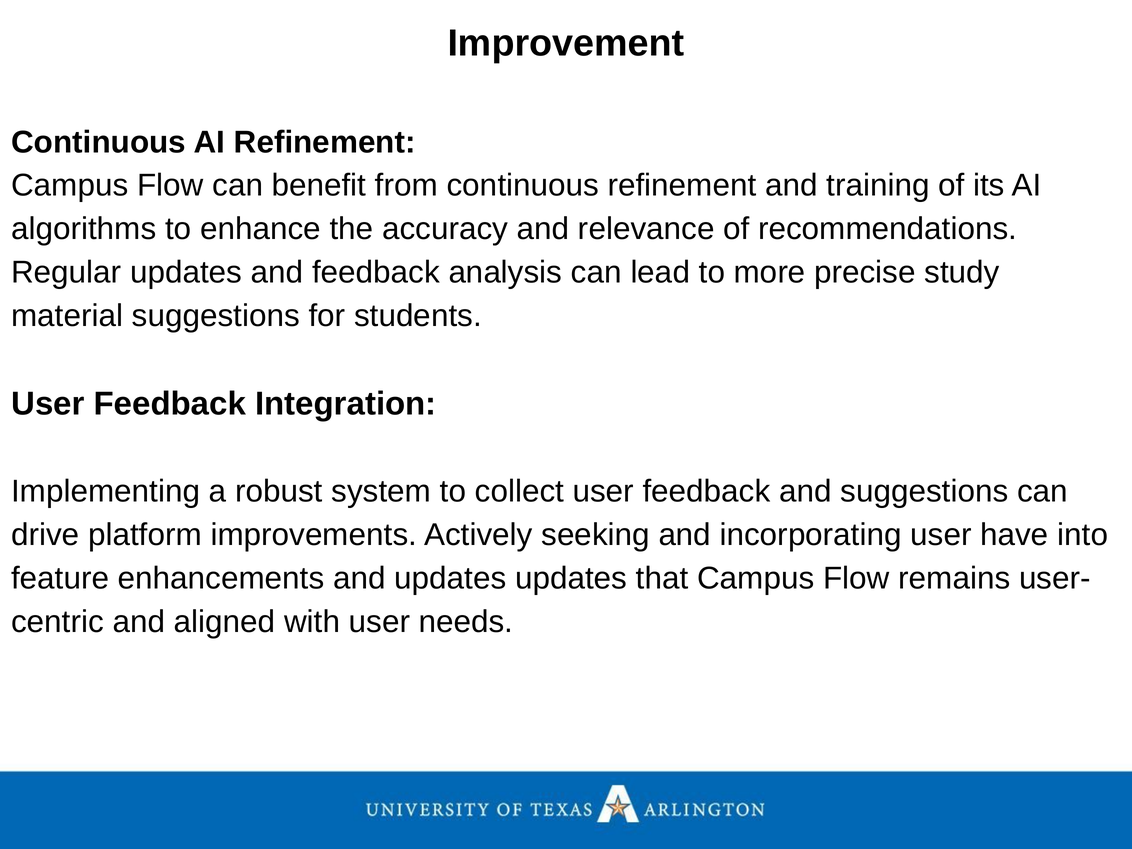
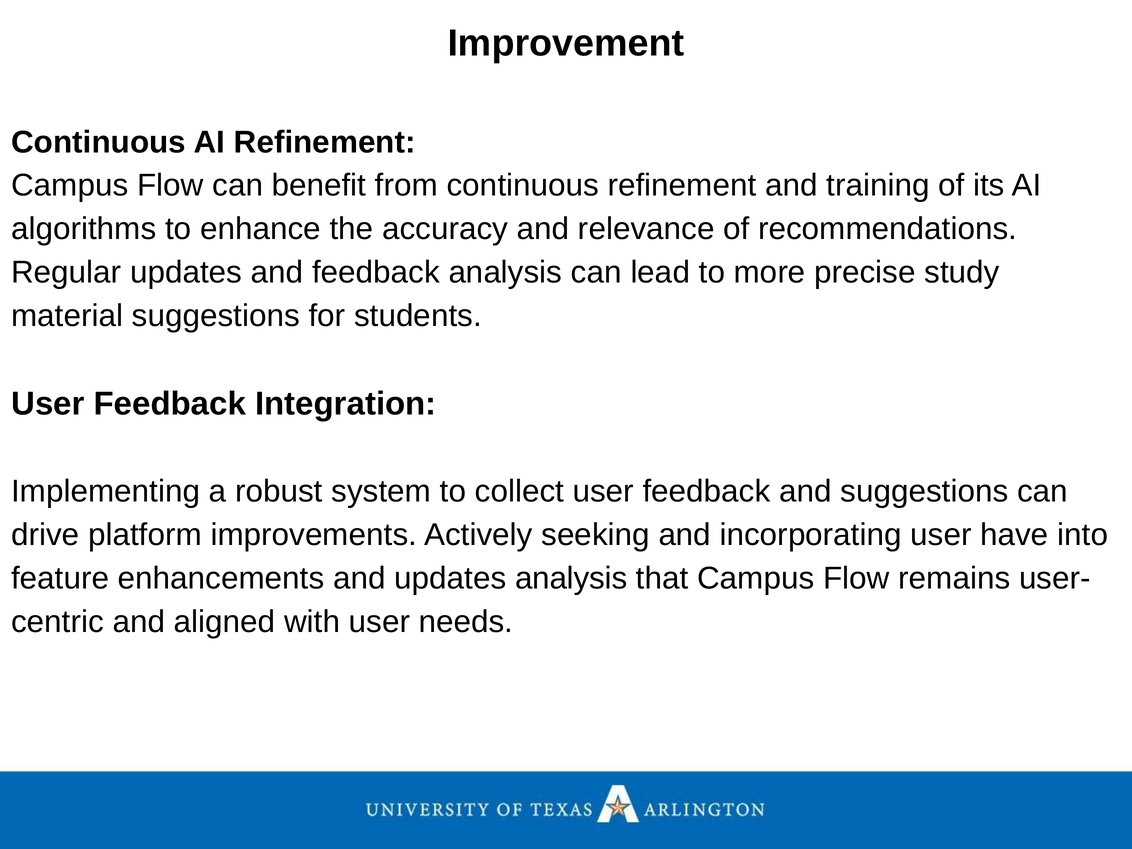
updates updates: updates -> analysis
